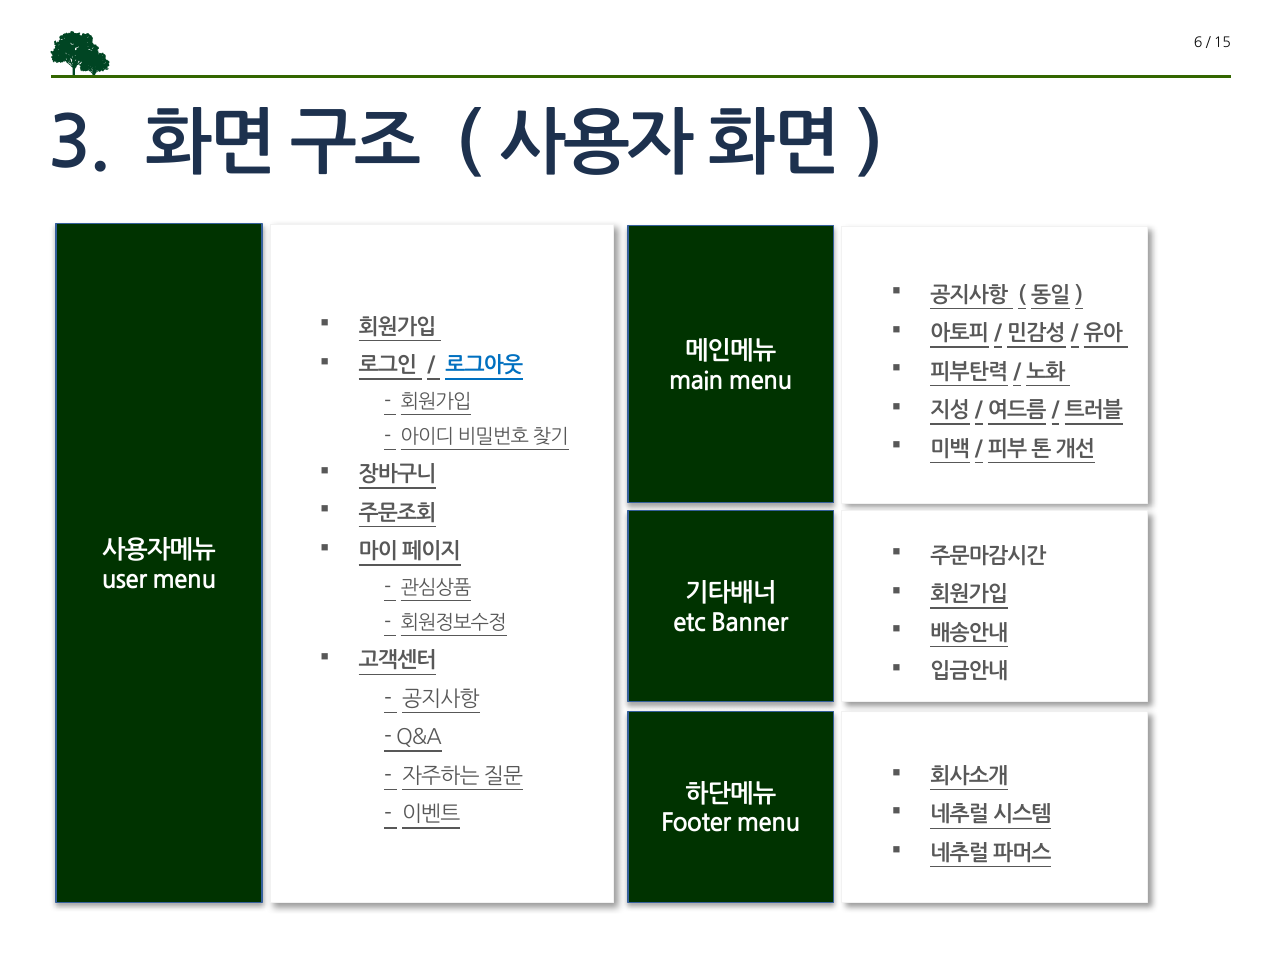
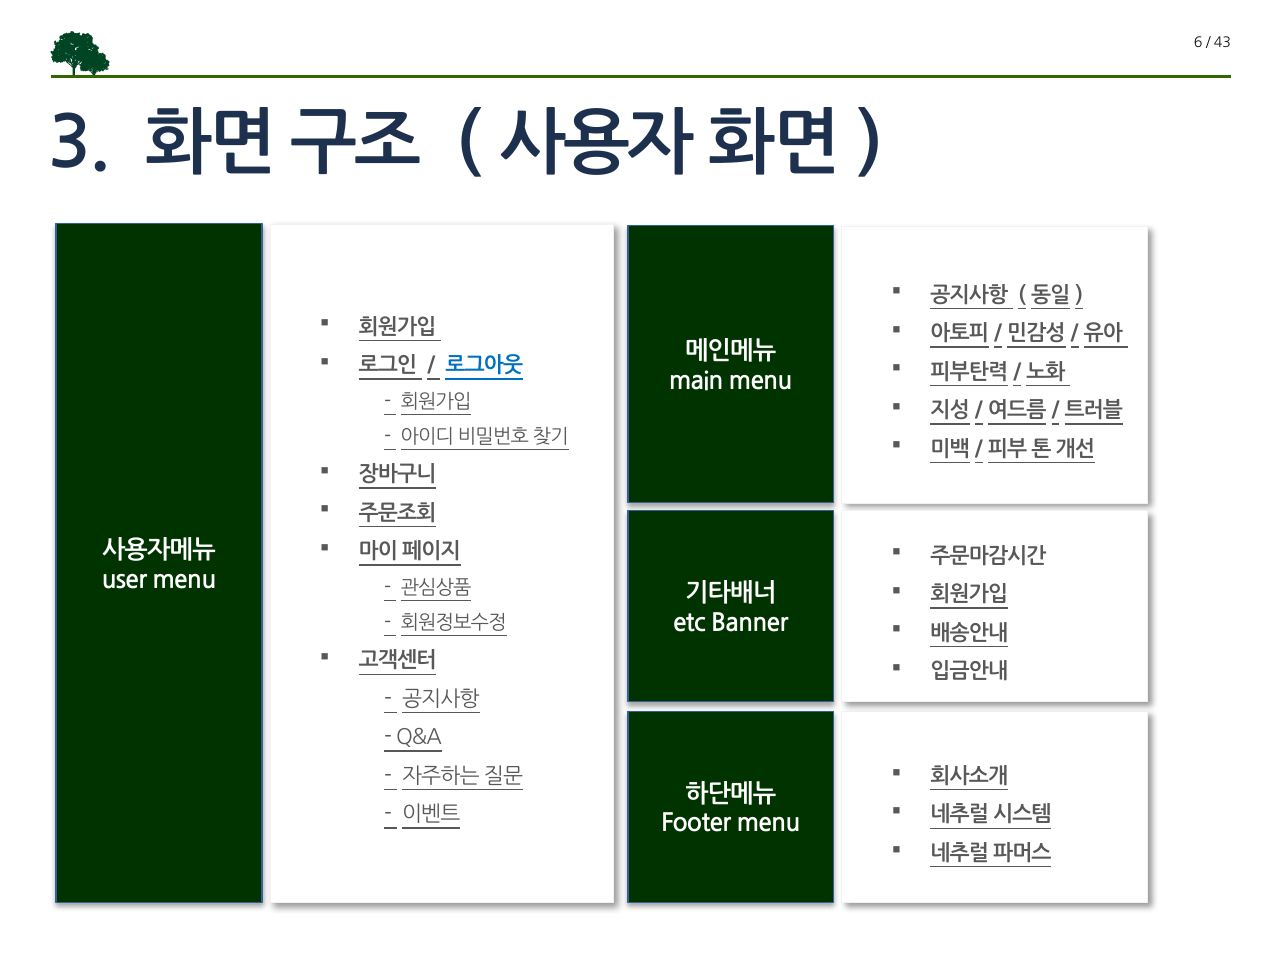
15: 15 -> 43
